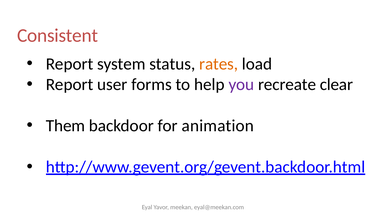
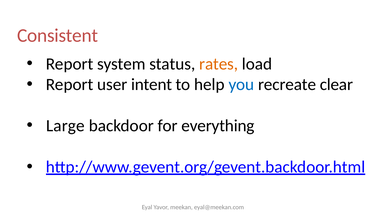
forms: forms -> intent
you colour: purple -> blue
Them: Them -> Large
animation: animation -> everything
